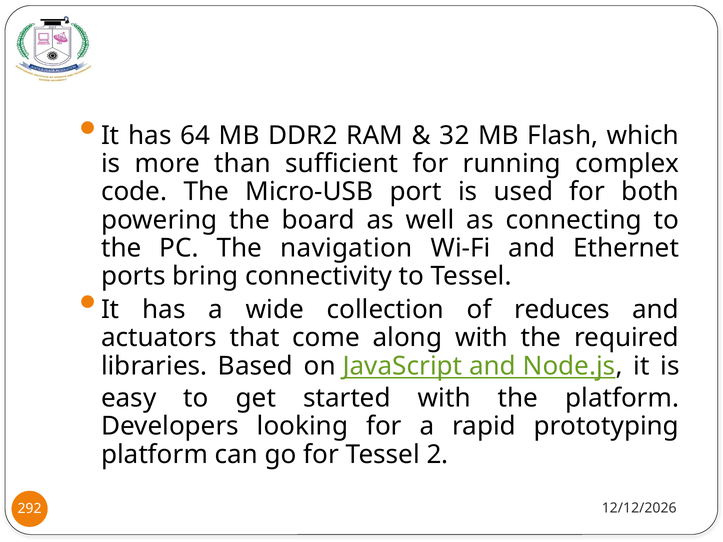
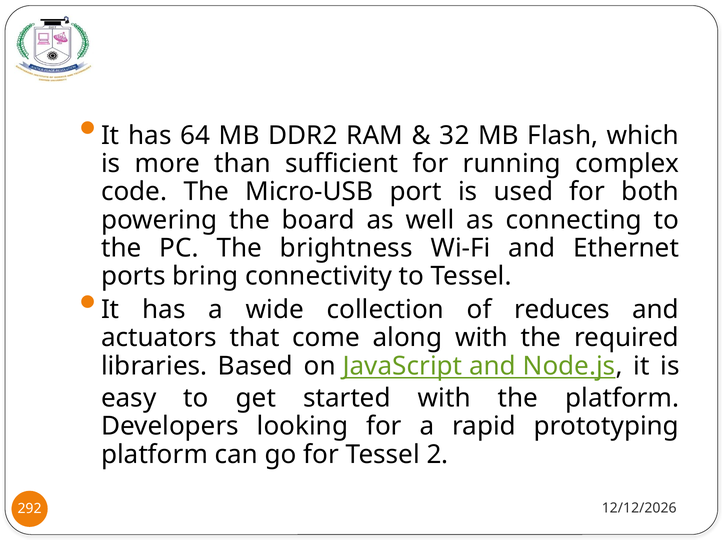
navigation: navigation -> brightness
